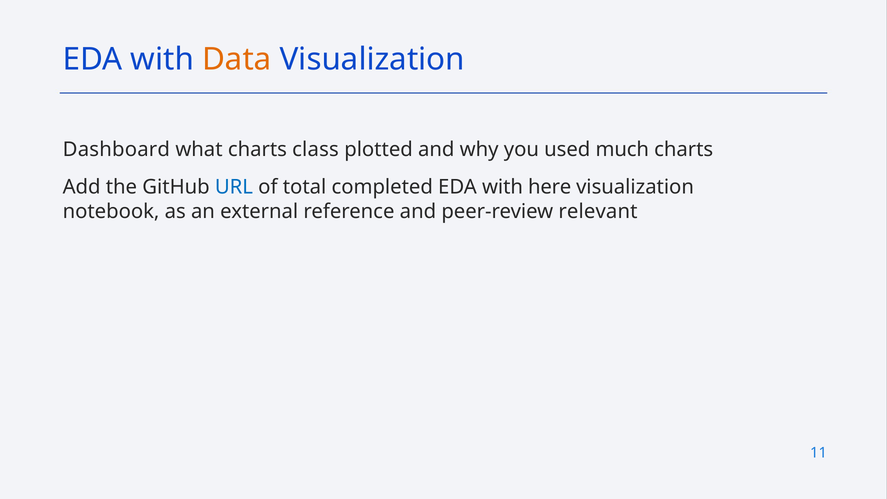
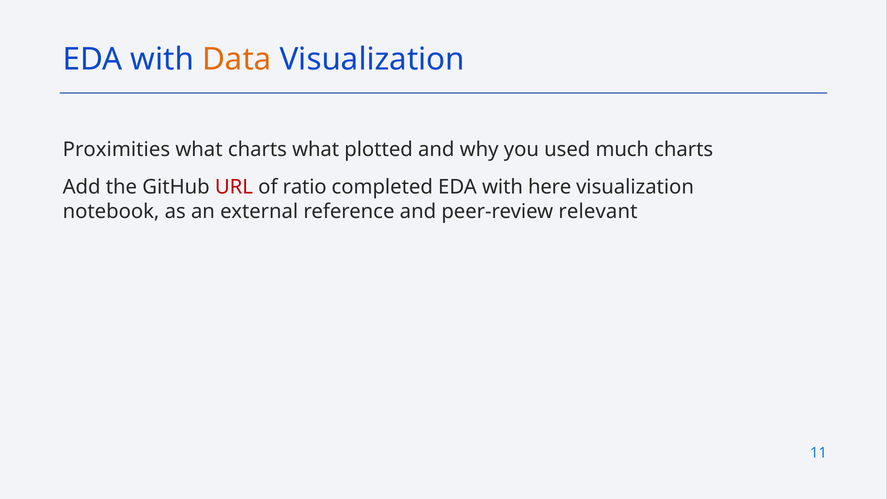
Dashboard: Dashboard -> Proximities
charts class: class -> what
URL colour: blue -> red
total: total -> ratio
